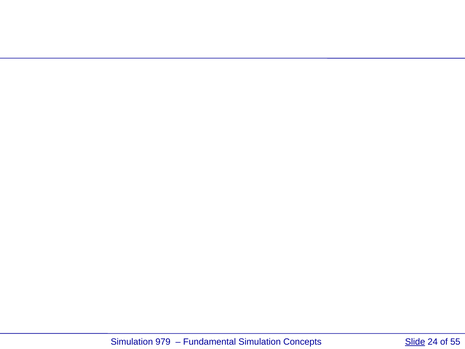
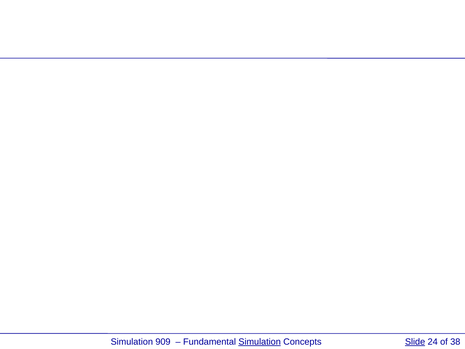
979: 979 -> 909
Simulation at (260, 342) underline: none -> present
55: 55 -> 38
